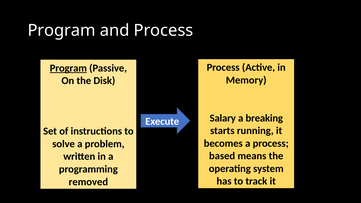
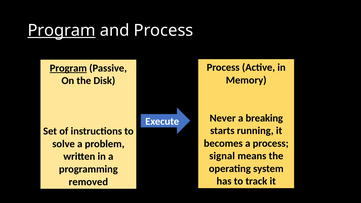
Program at (62, 30) underline: none -> present
Salary: Salary -> Never
based: based -> signal
